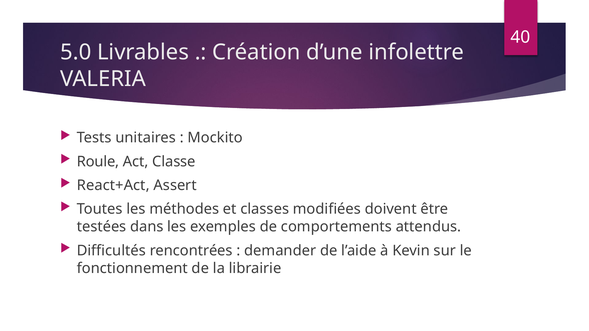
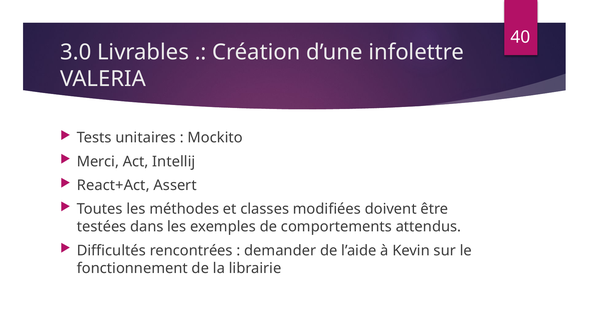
5.0: 5.0 -> 3.0
Roule: Roule -> Merci
Classe: Classe -> Intellij
